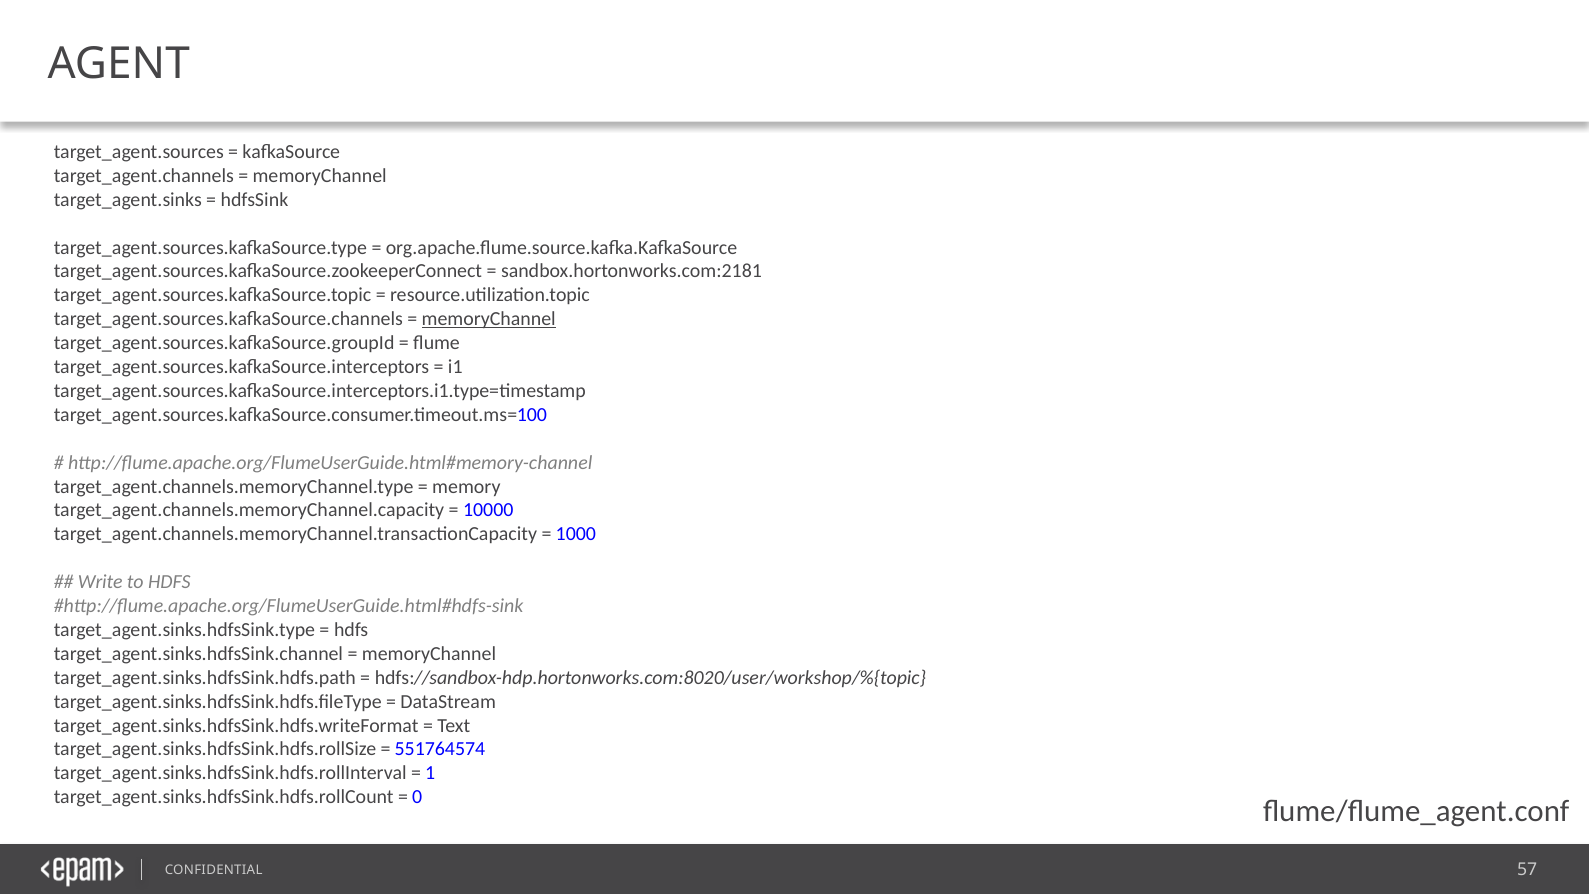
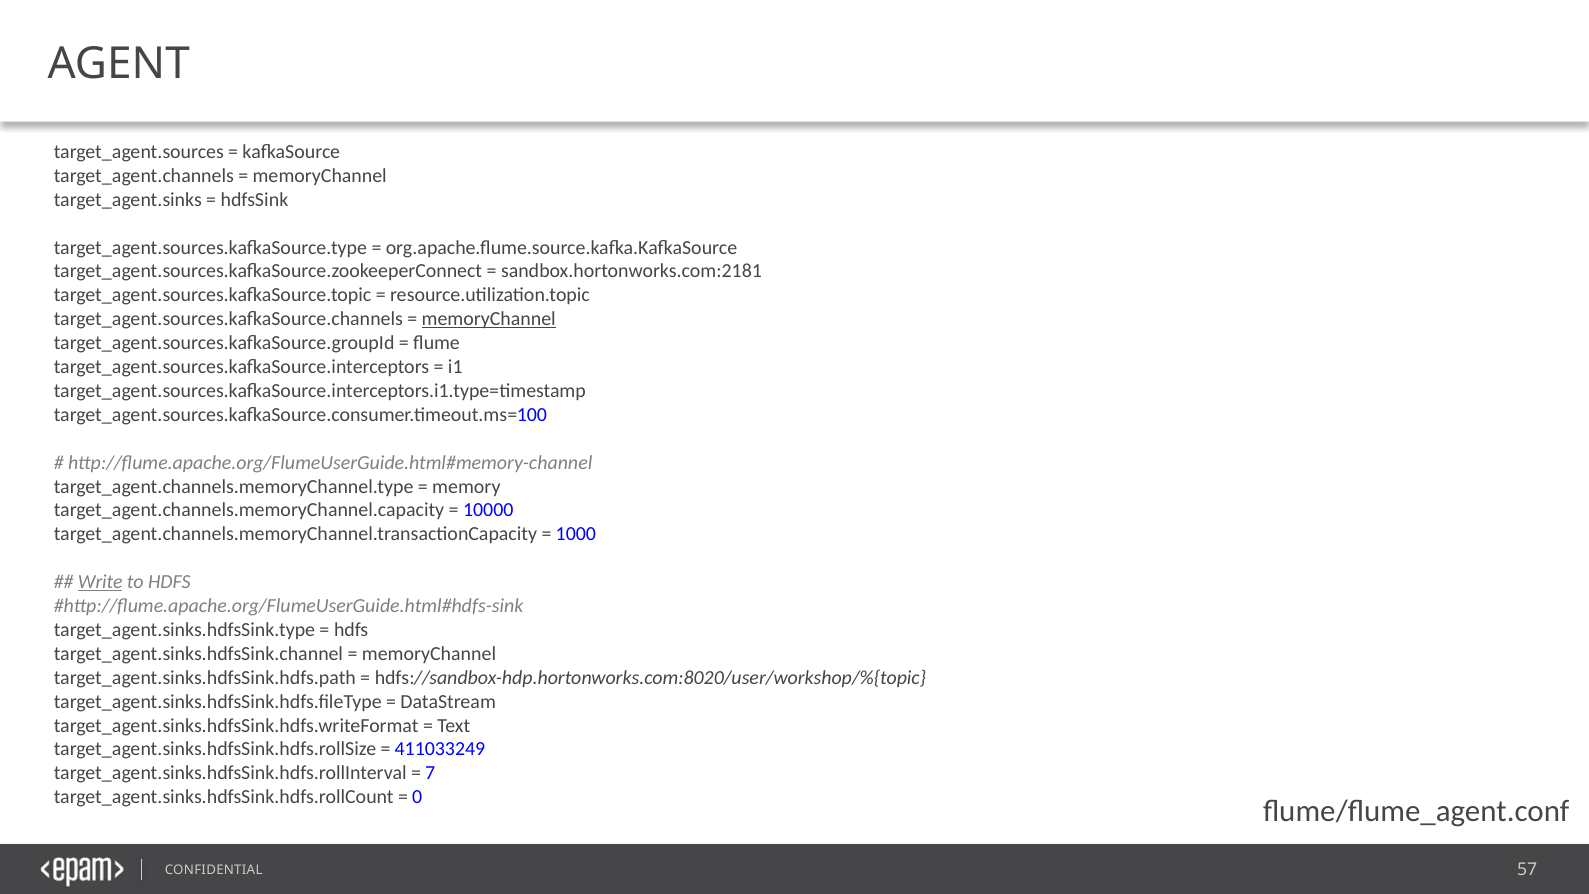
Write underline: none -> present
551764574: 551764574 -> 411033249
1: 1 -> 7
